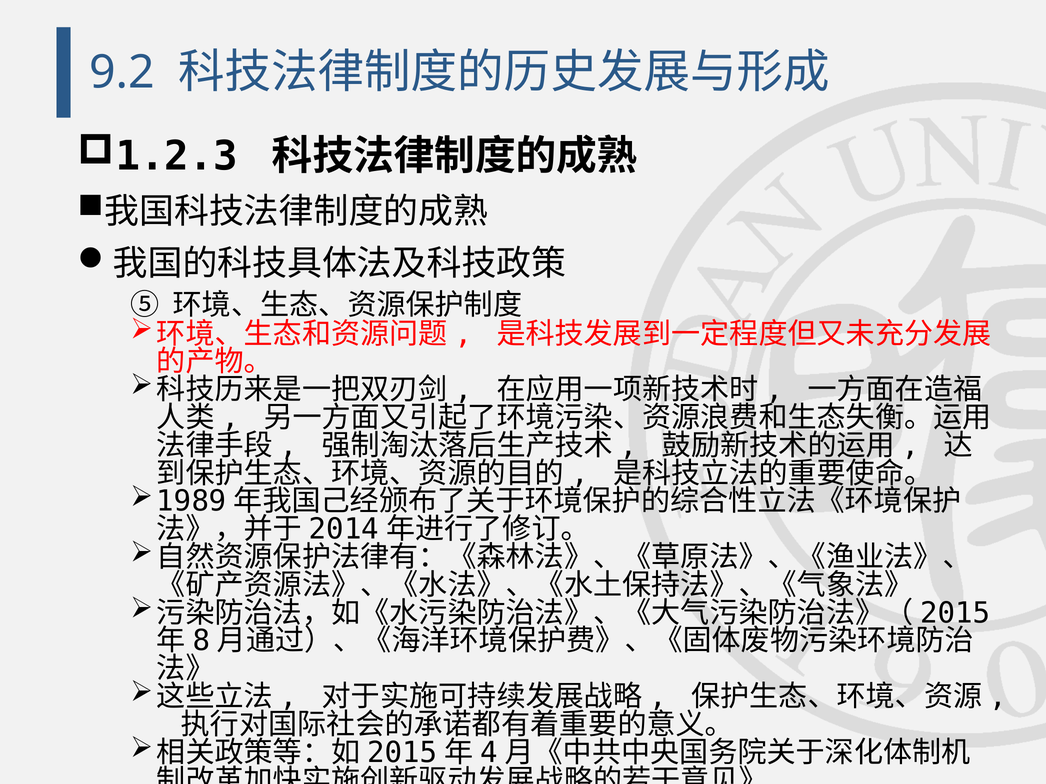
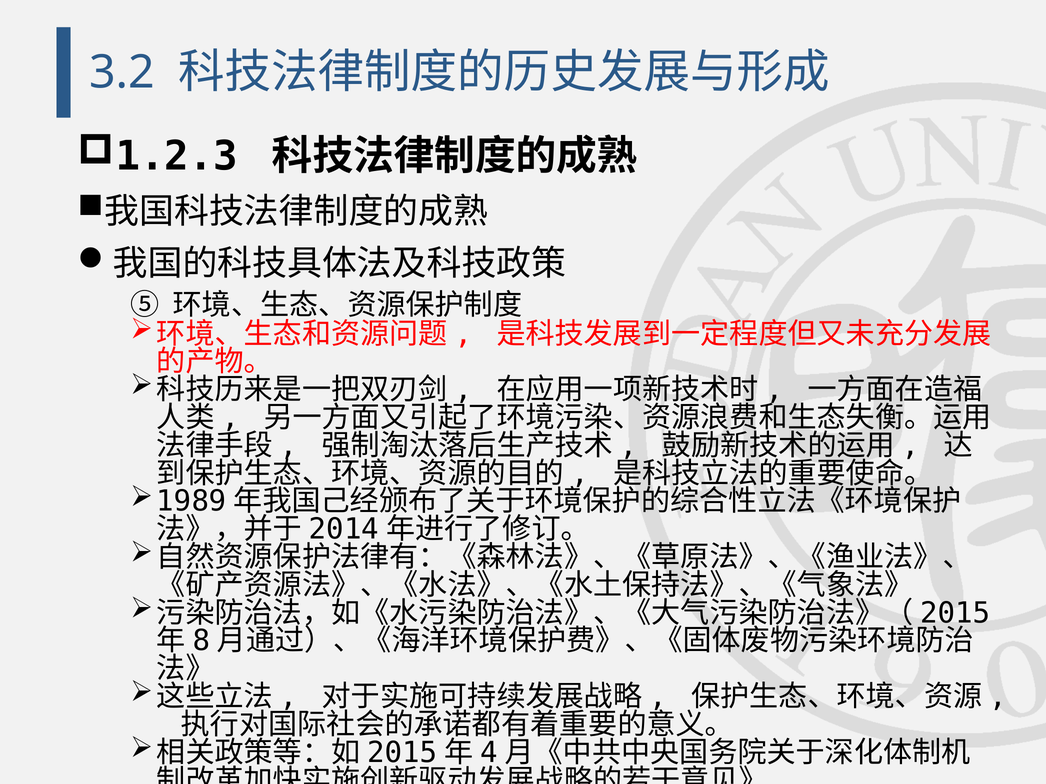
9.2: 9.2 -> 3.2
